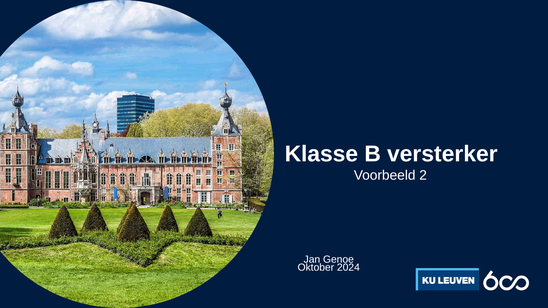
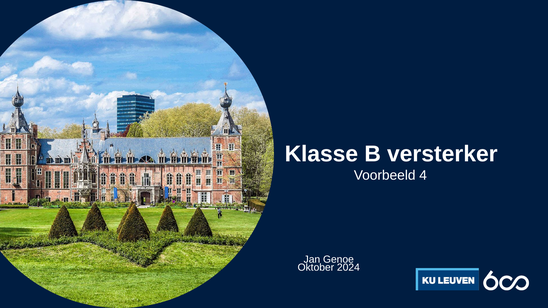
2: 2 -> 4
